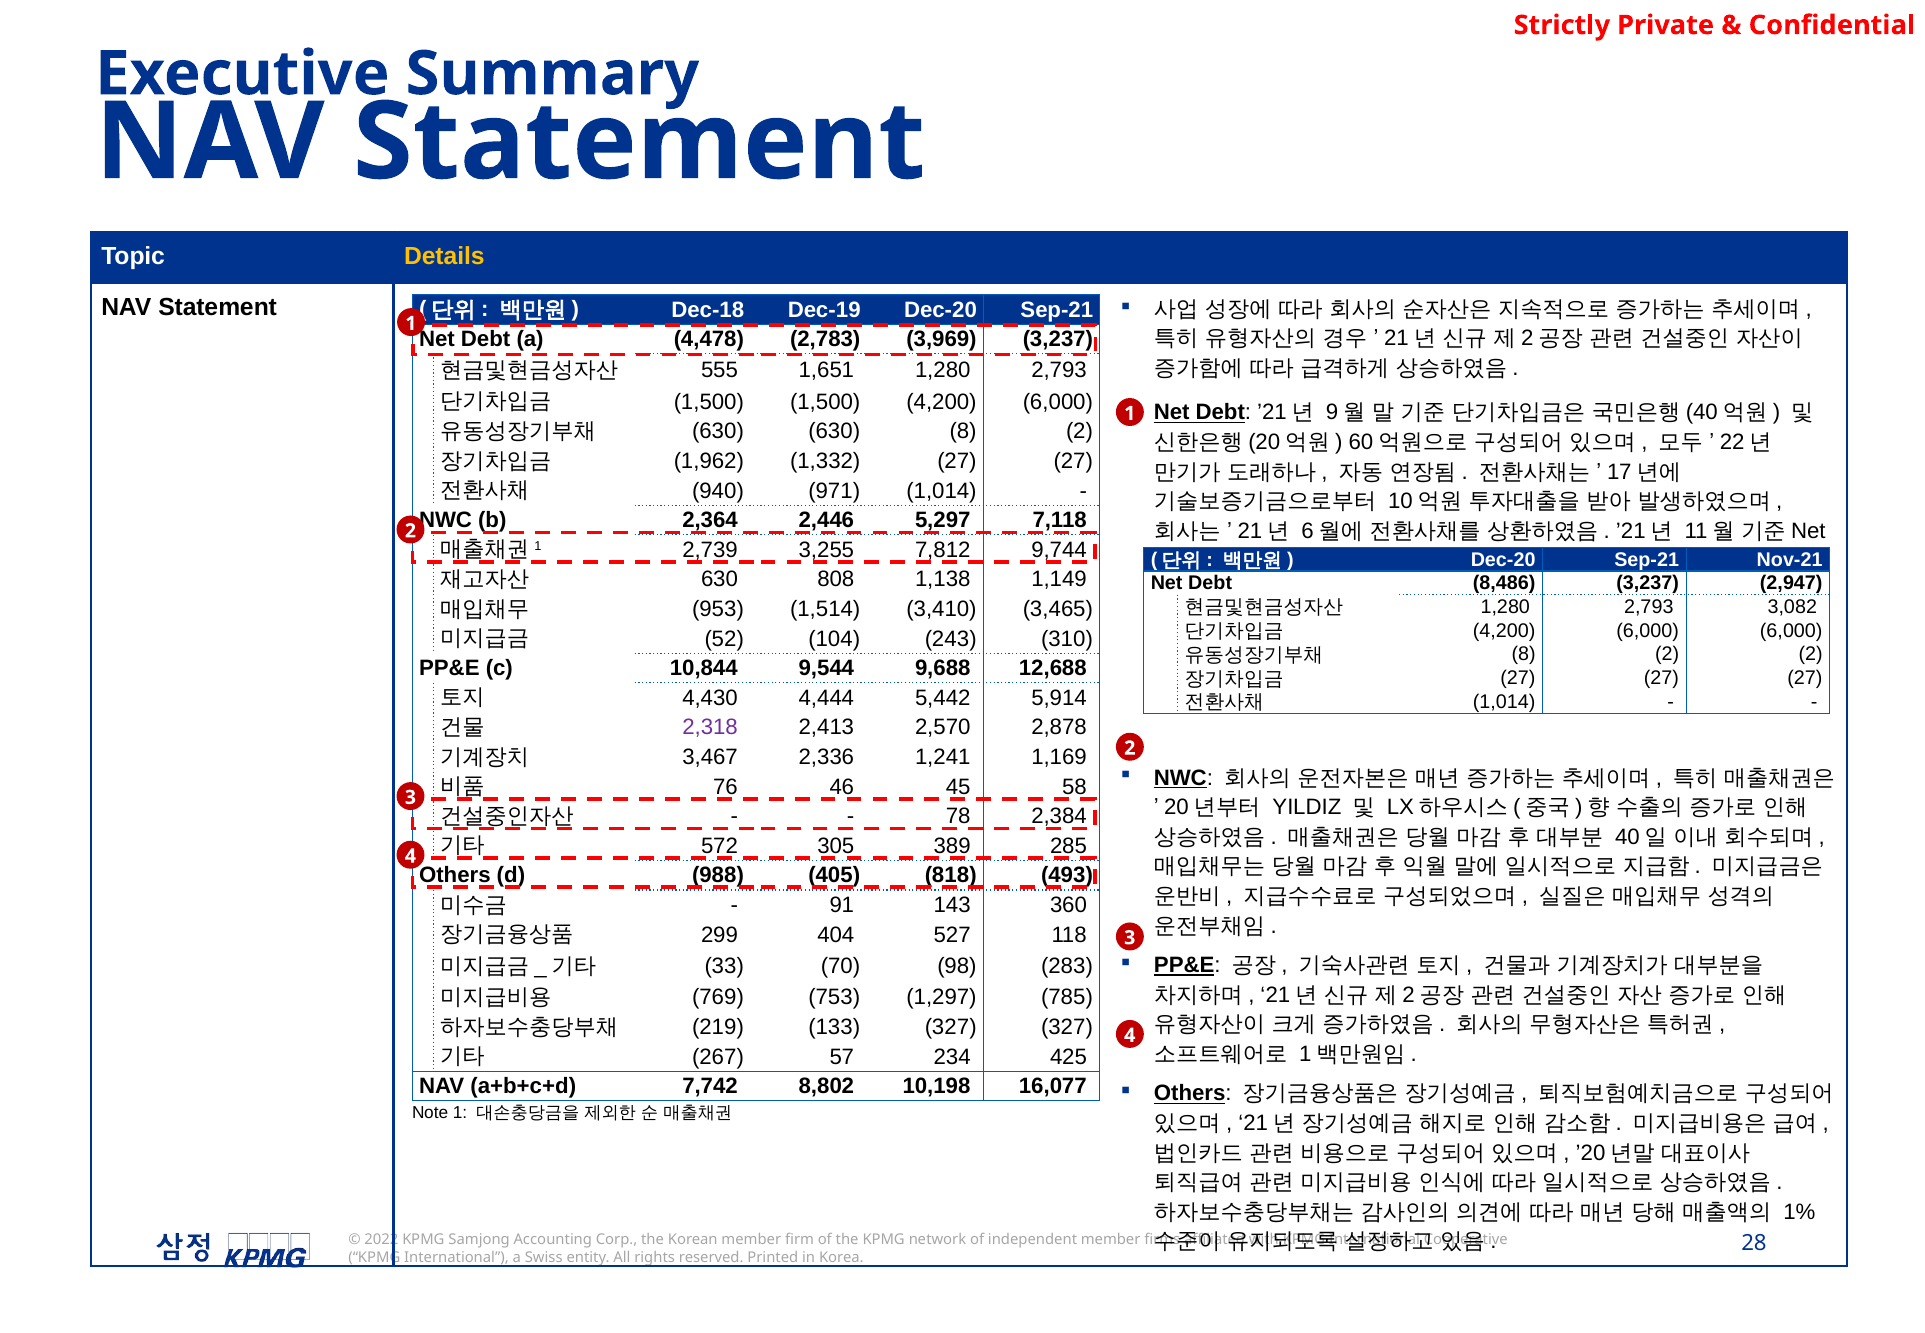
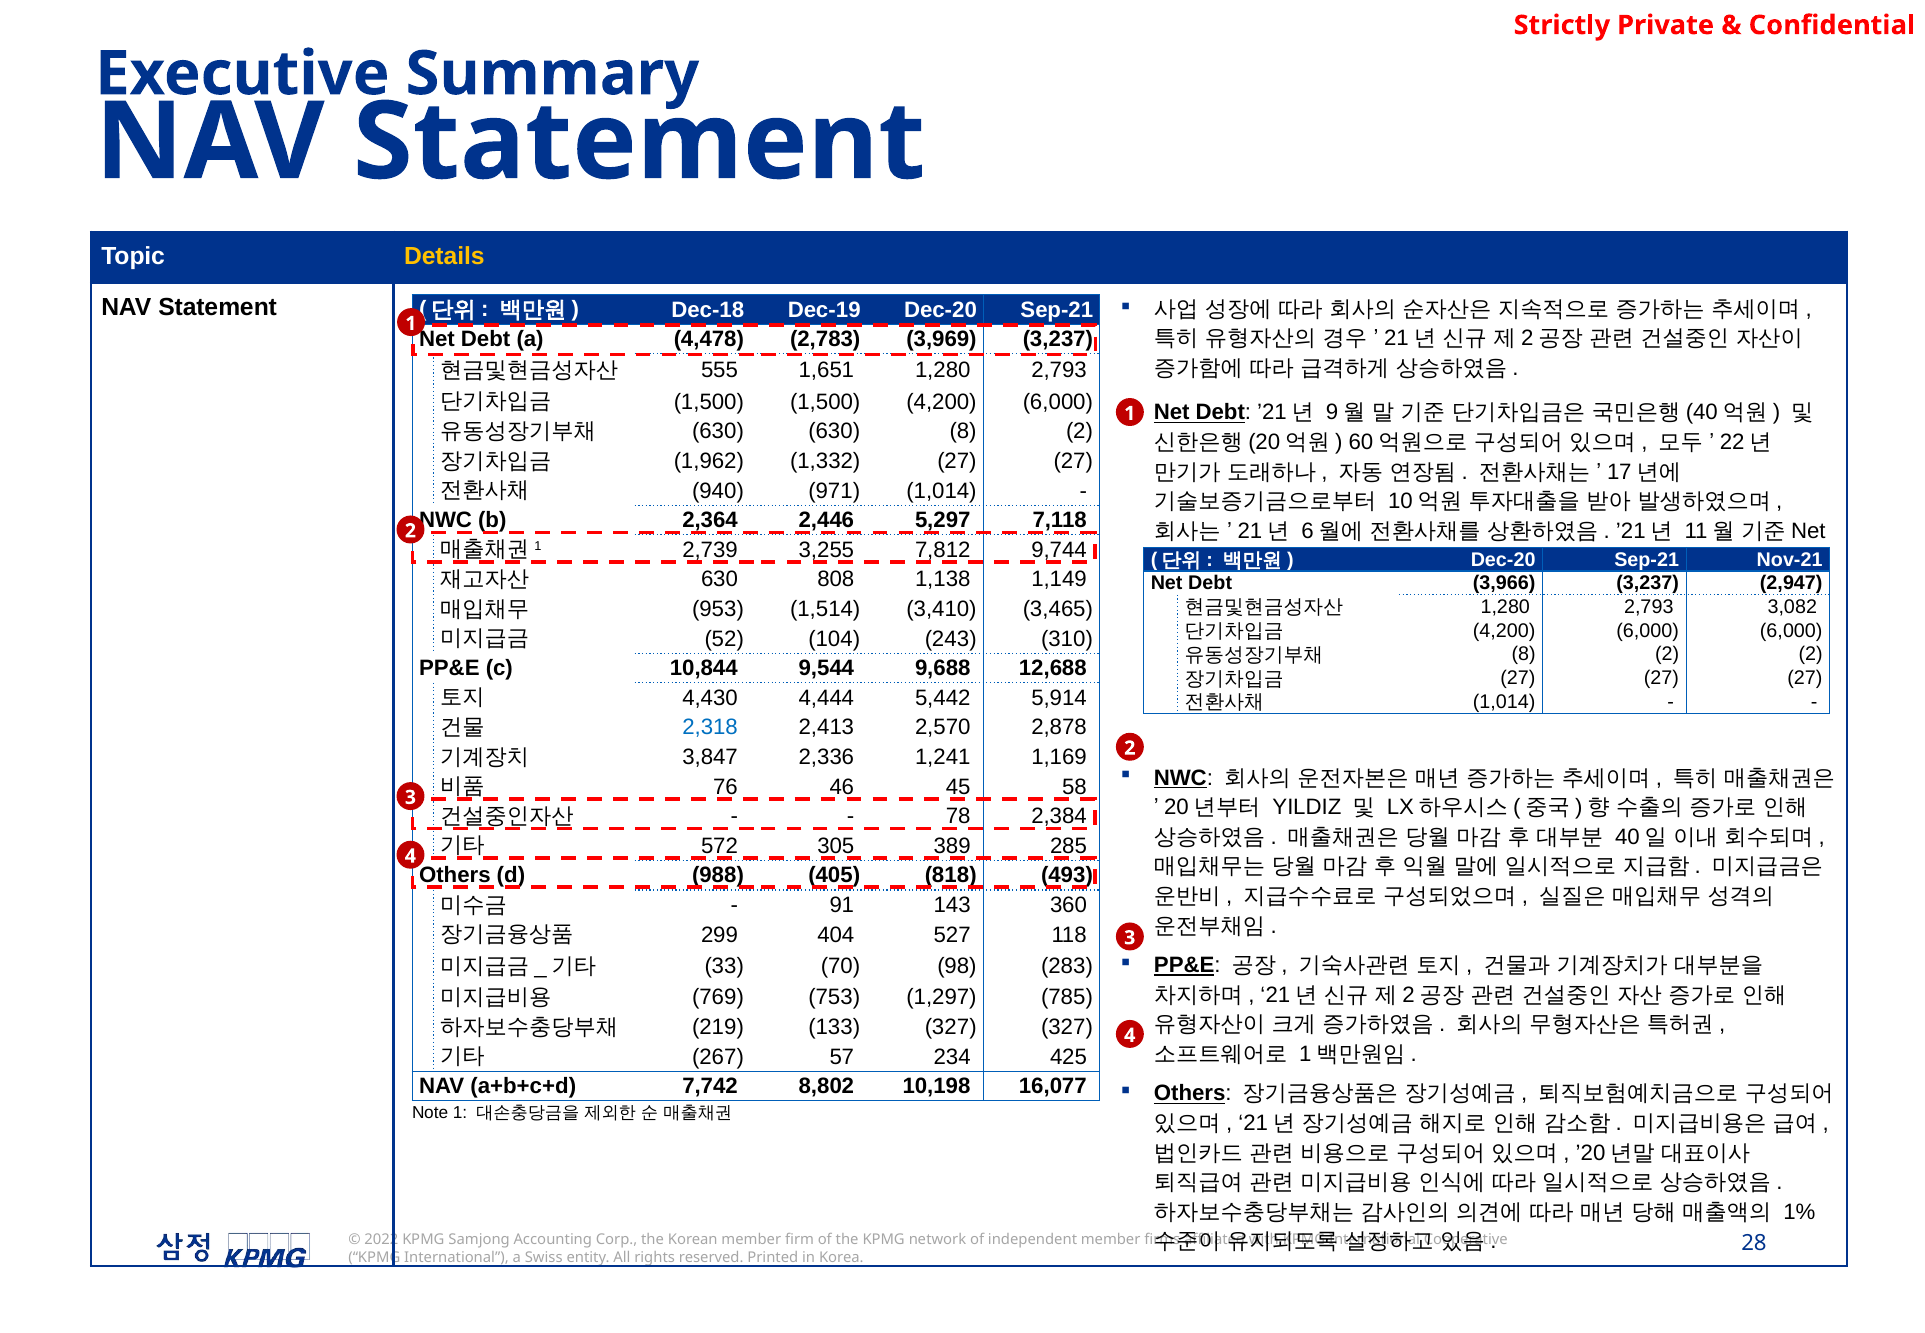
8,486: 8,486 -> 3,966
2,318 colour: purple -> blue
3,467: 3,467 -> 3,847
